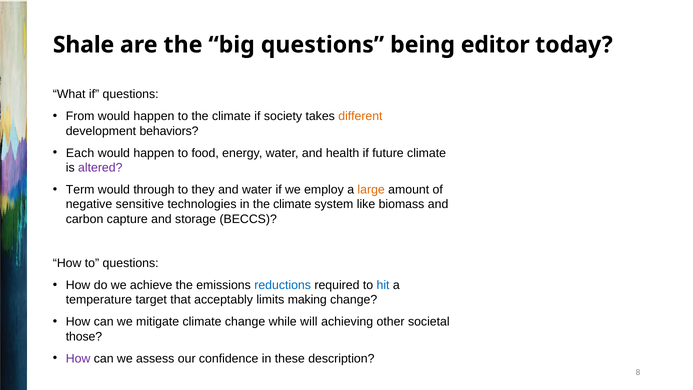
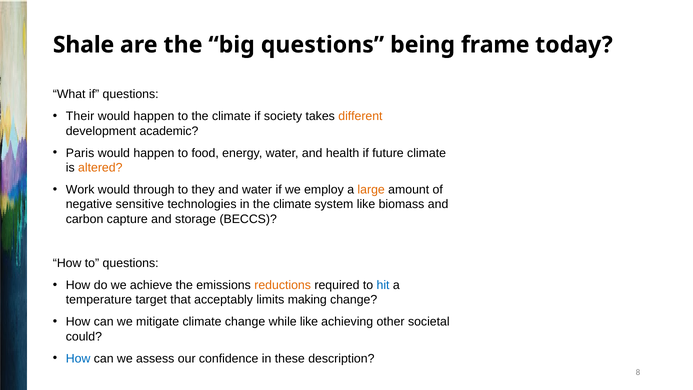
editor: editor -> frame
From: From -> Their
behaviors: behaviors -> academic
Each: Each -> Paris
altered colour: purple -> orange
Term: Term -> Work
reductions colour: blue -> orange
while will: will -> like
those: those -> could
How at (78, 358) colour: purple -> blue
